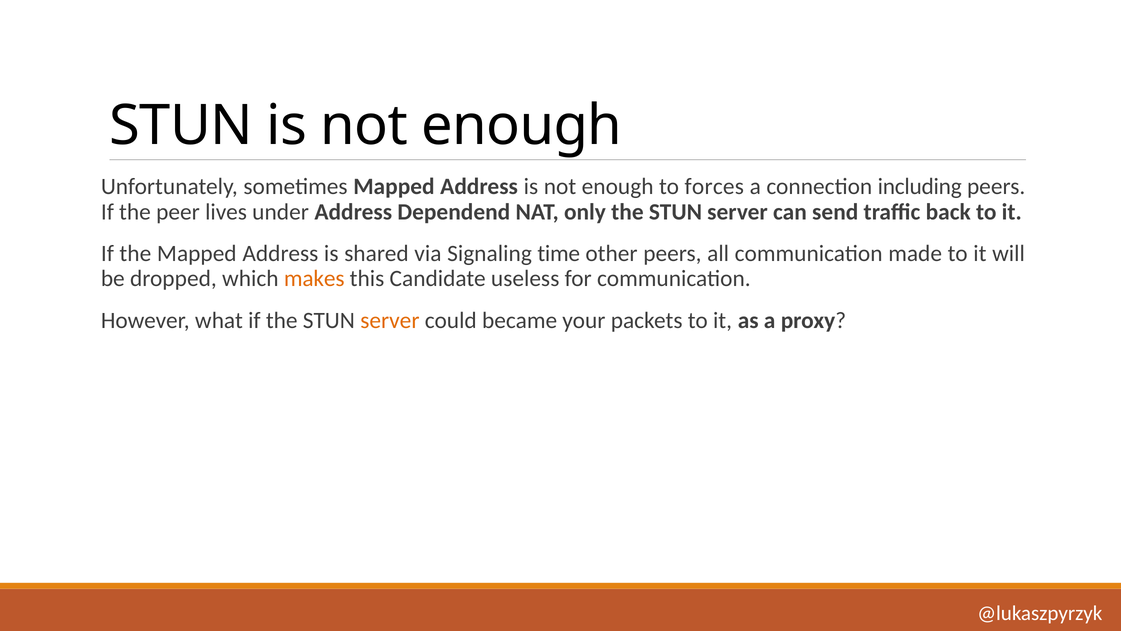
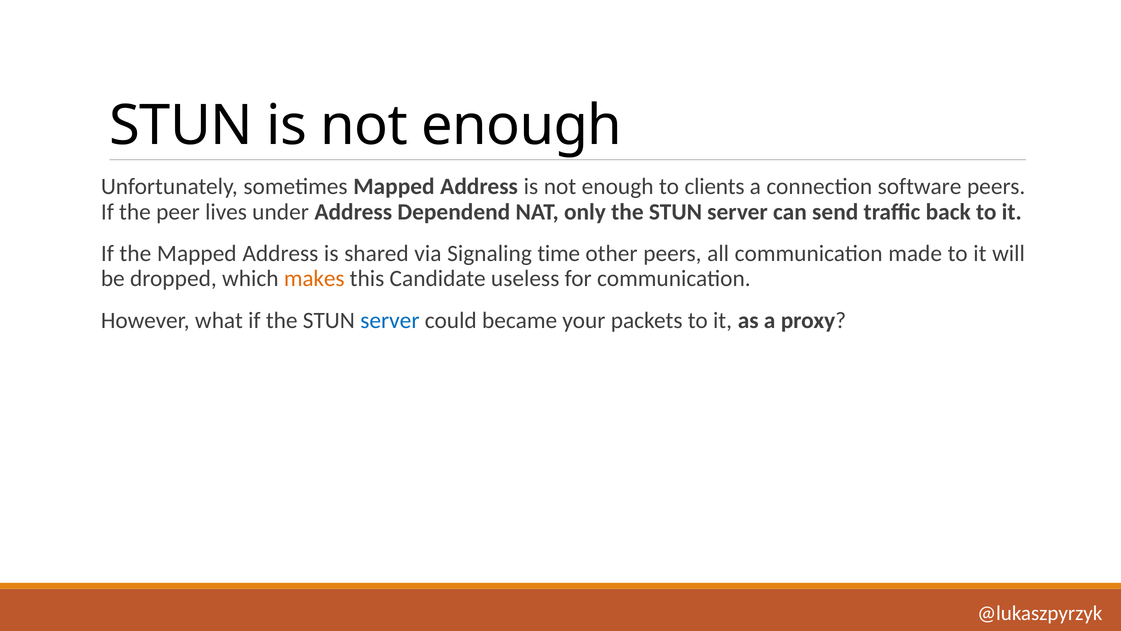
forces: forces -> clients
including: including -> software
server at (390, 320) colour: orange -> blue
